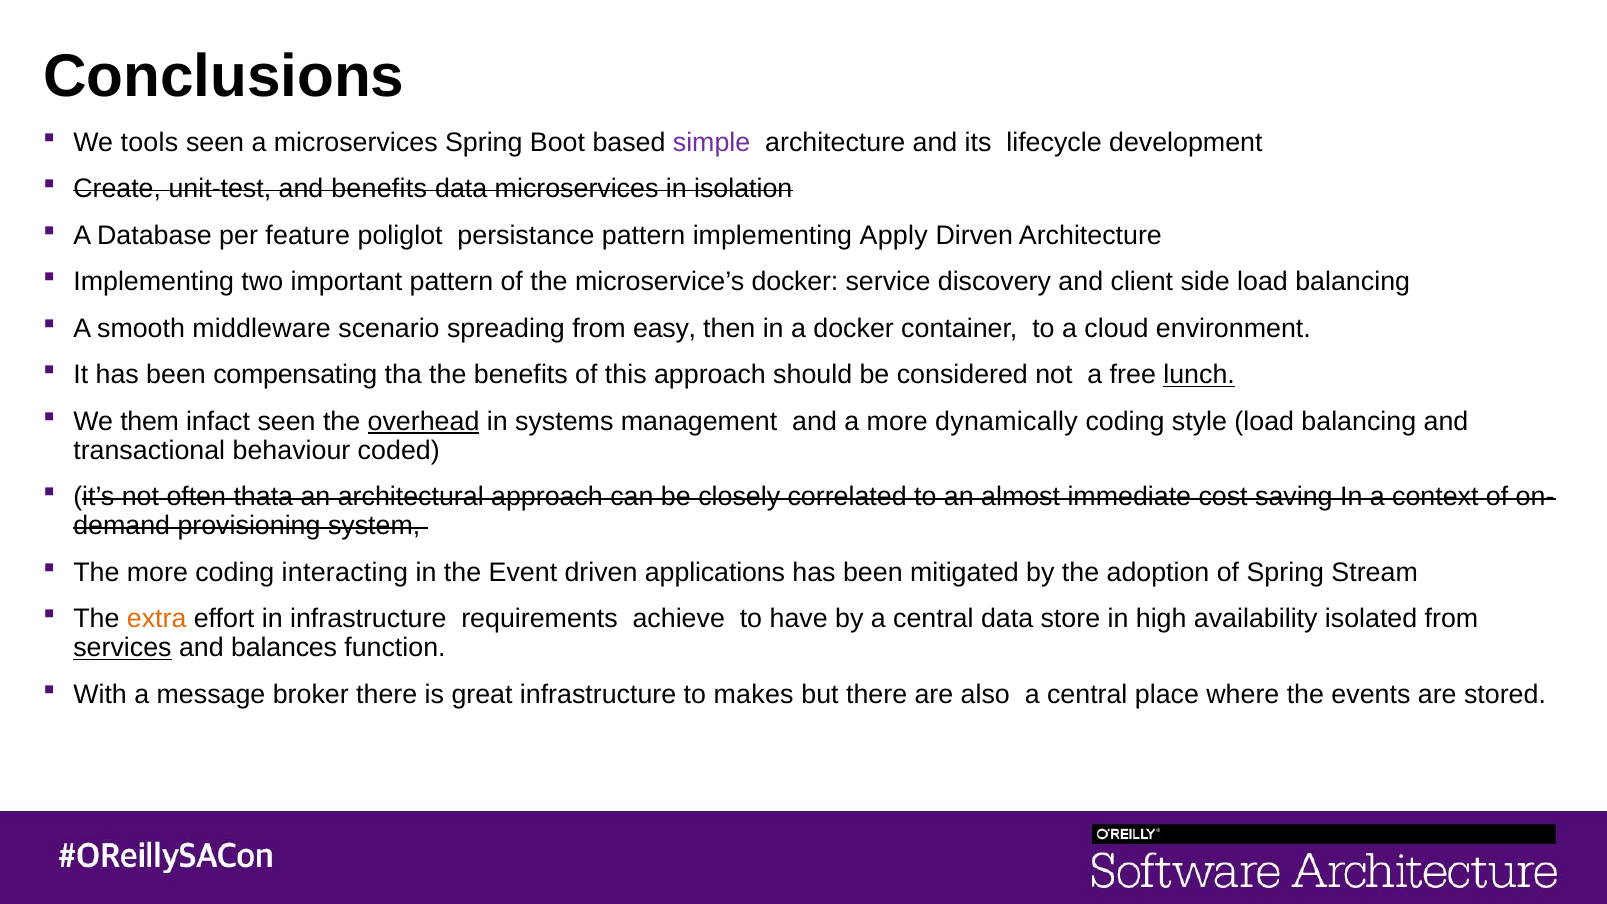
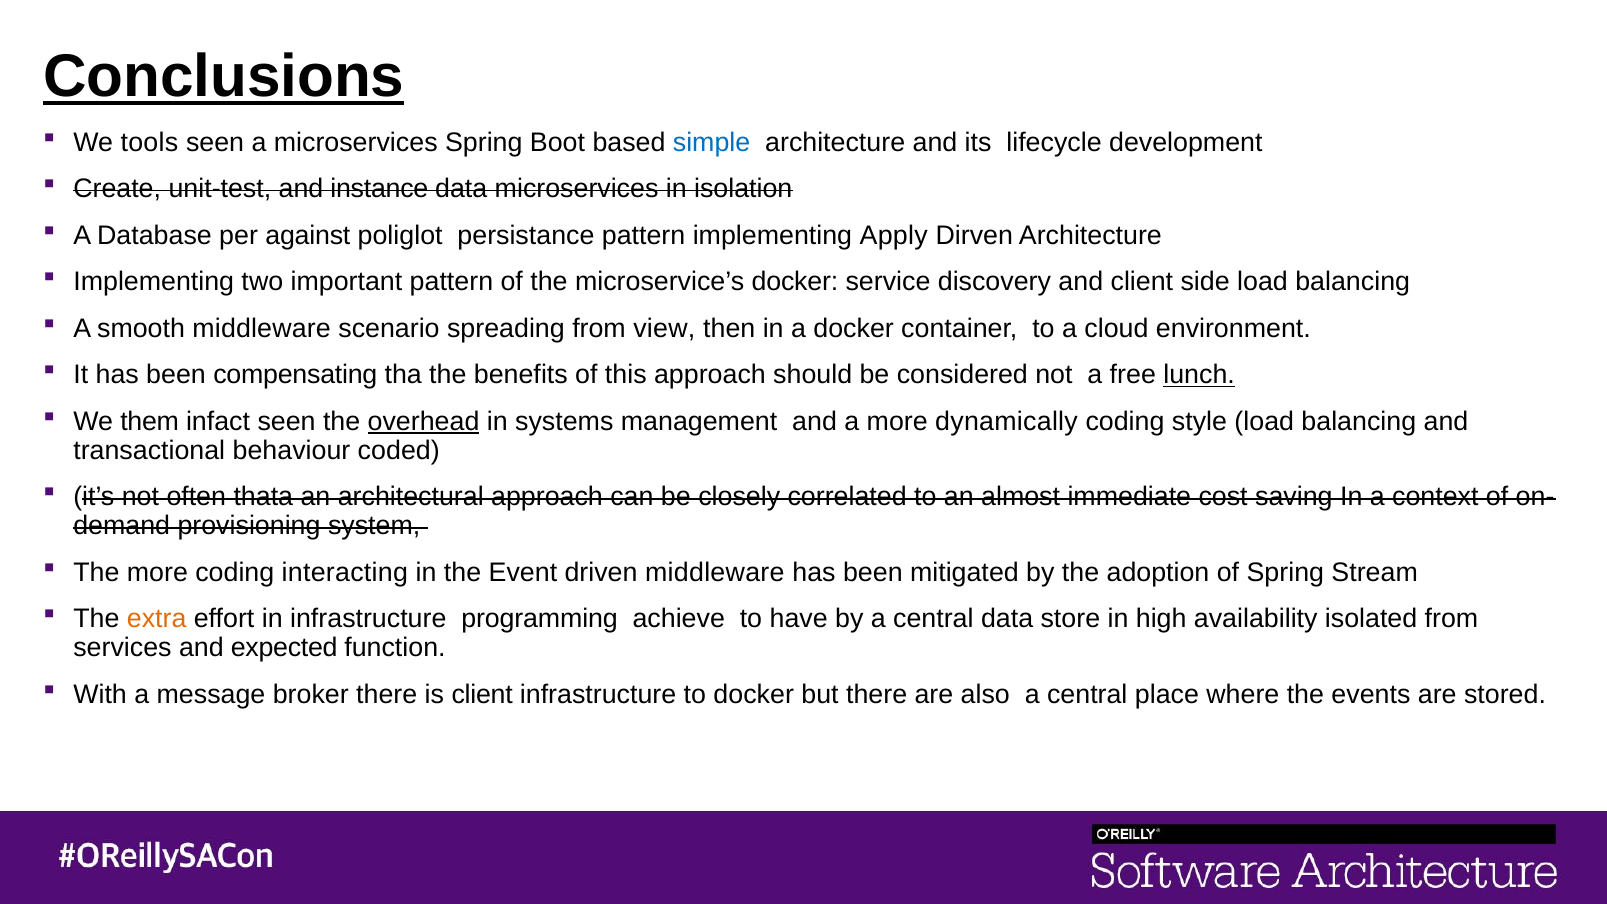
Conclusions underline: none -> present
simple colour: purple -> blue
and benefits: benefits -> instance
feature: feature -> against
easy: easy -> view
driven applications: applications -> middleware
requirements: requirements -> programming
services underline: present -> none
balances: balances -> expected
is great: great -> client
to makes: makes -> docker
